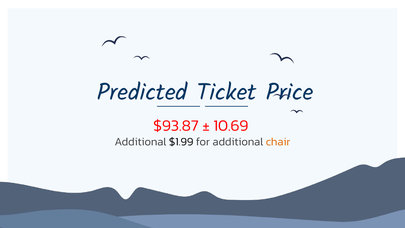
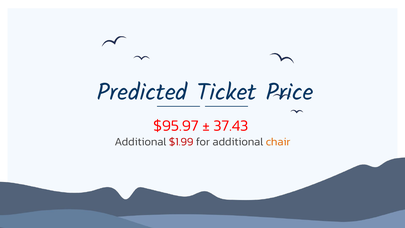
$93.87: $93.87 -> $95.97
10.69: 10.69 -> 37.43
$1.99 colour: black -> red
